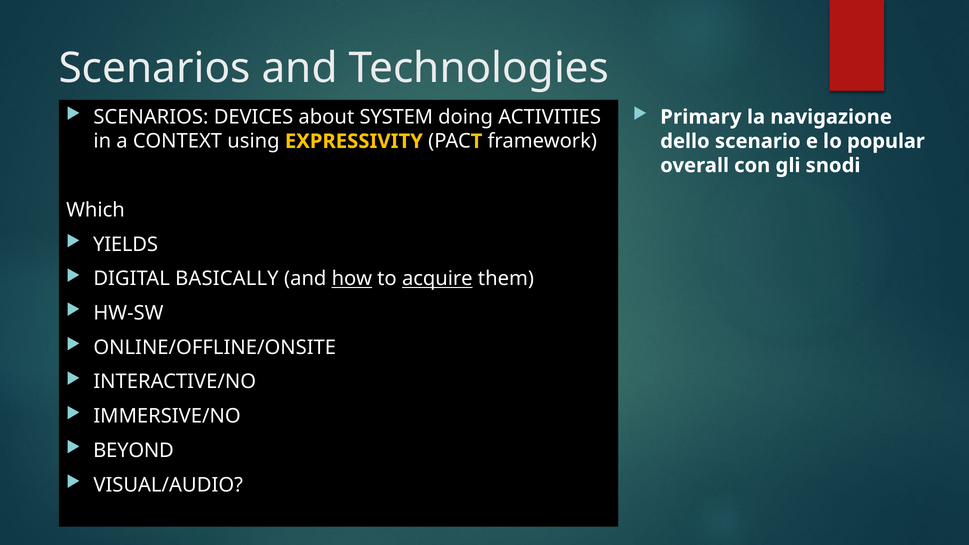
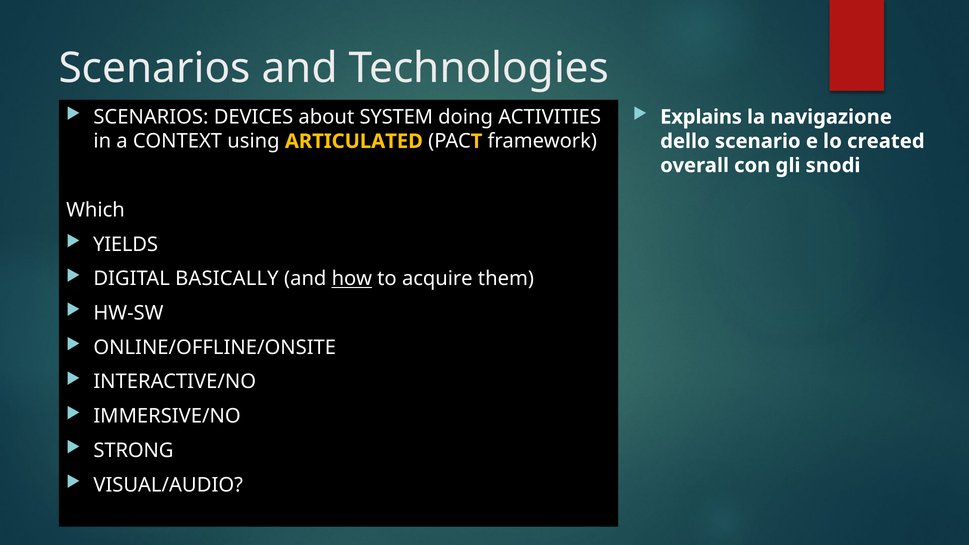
Primary: Primary -> Explains
EXPRESSIVITY: EXPRESSIVITY -> ARTICULATED
popular: popular -> created
acquire underline: present -> none
BEYOND: BEYOND -> STRONG
